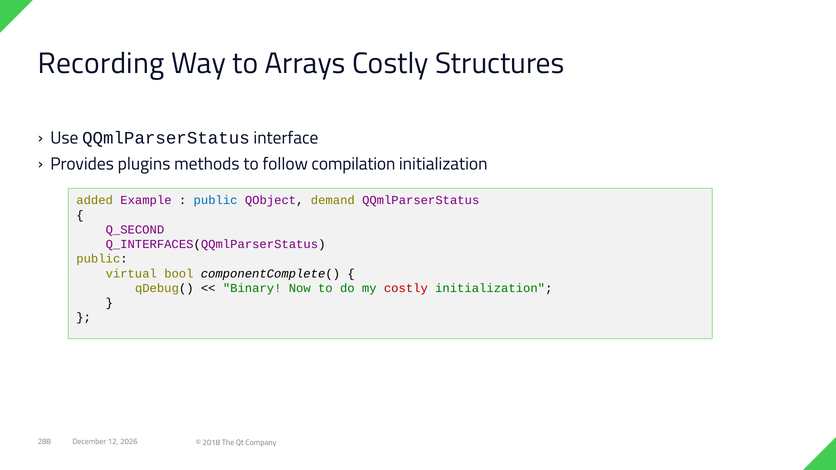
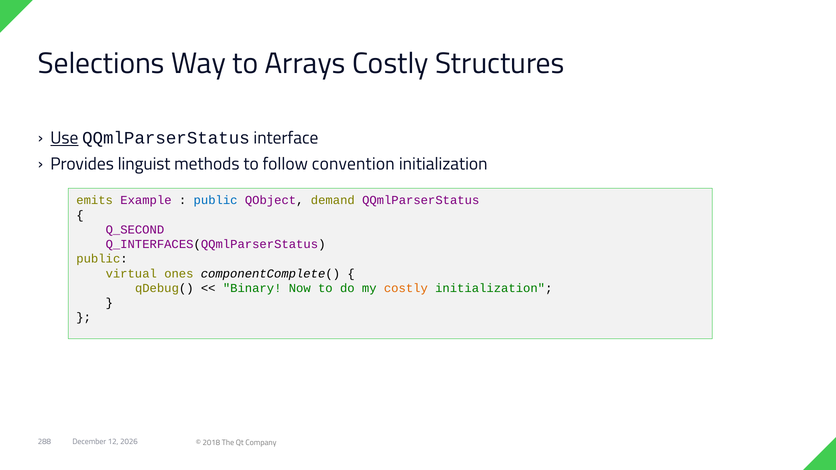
Recording: Recording -> Selections
Use underline: none -> present
plugins: plugins -> linguist
compilation: compilation -> convention
added: added -> emits
bool: bool -> ones
costly at (406, 288) colour: red -> orange
